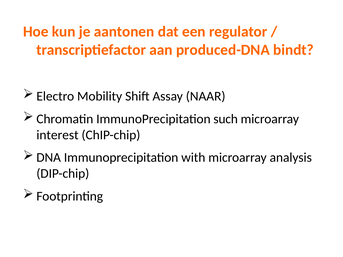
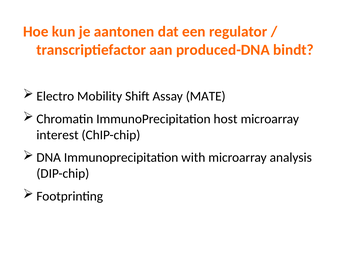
NAAR: NAAR -> MATE
such: such -> host
